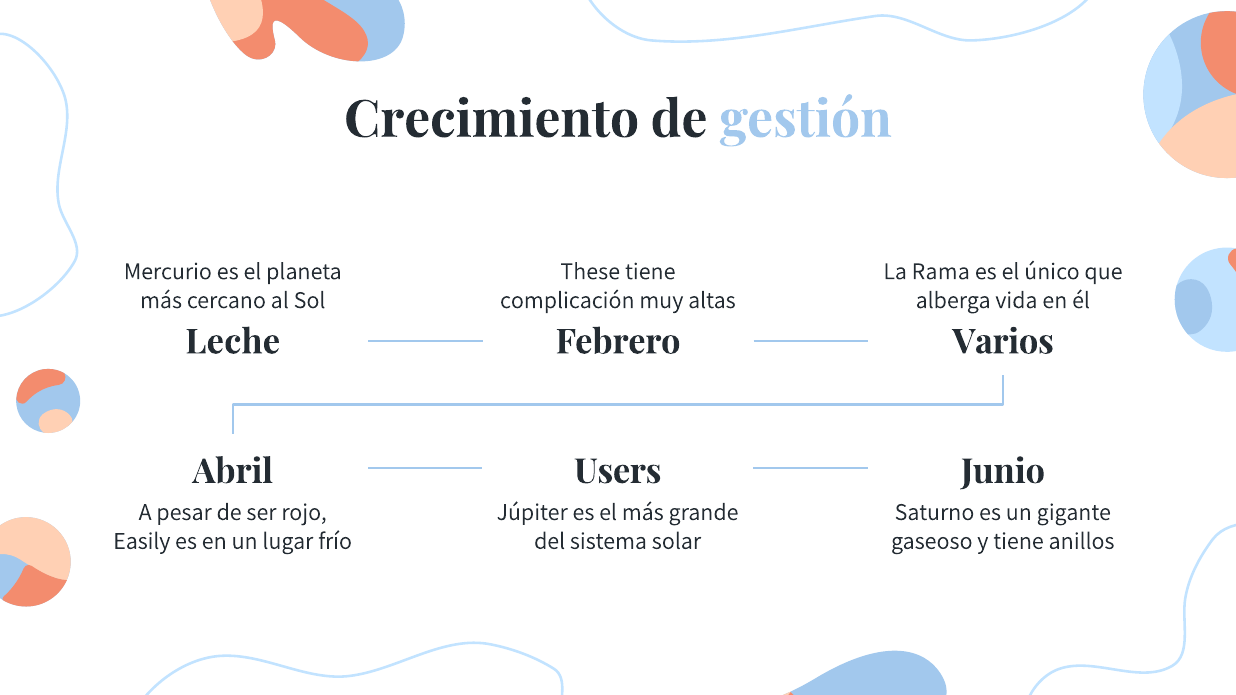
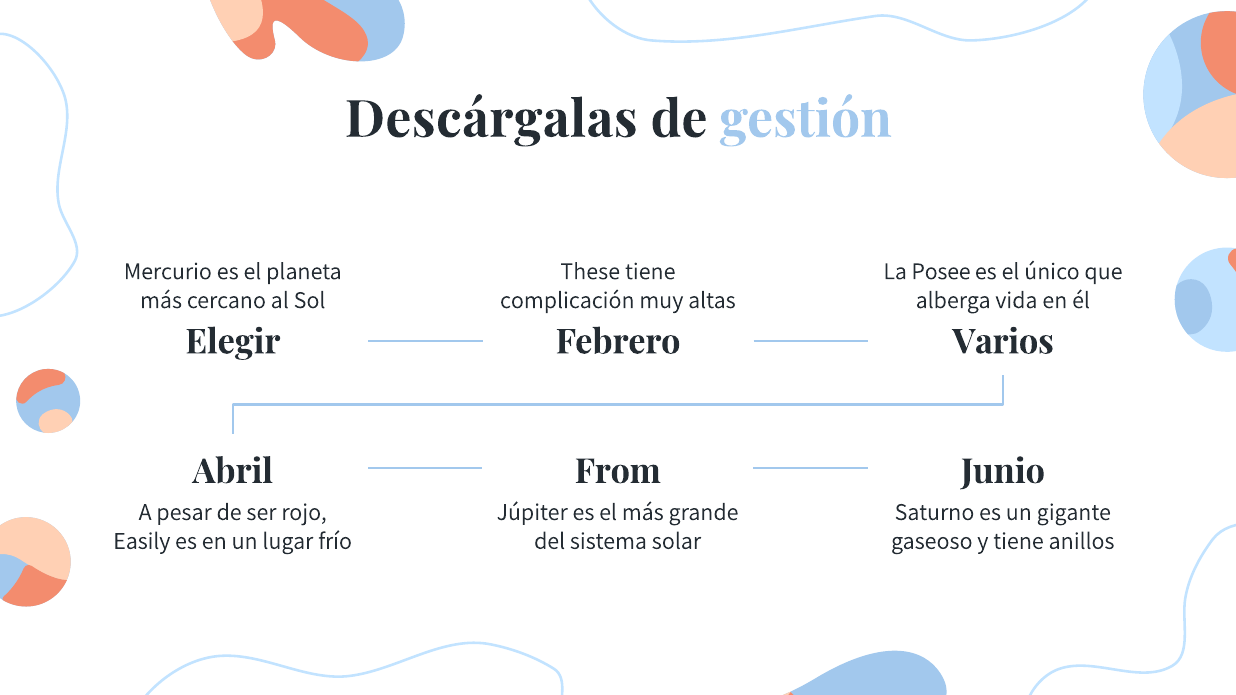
Crecimiento: Crecimiento -> Descárgalas
Rama: Rama -> Posee
Leche: Leche -> Elegir
Users: Users -> From
